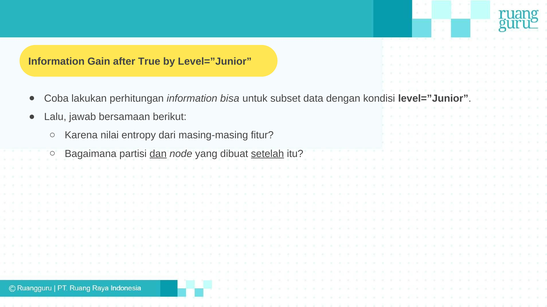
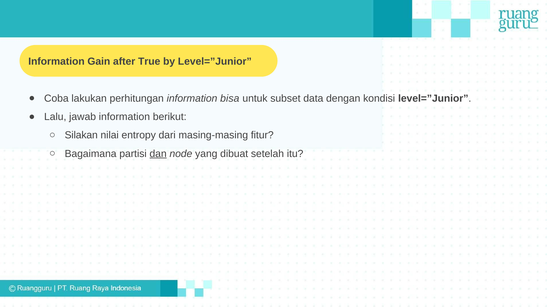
jawab bersamaan: bersamaan -> information
Karena: Karena -> Silakan
setelah underline: present -> none
